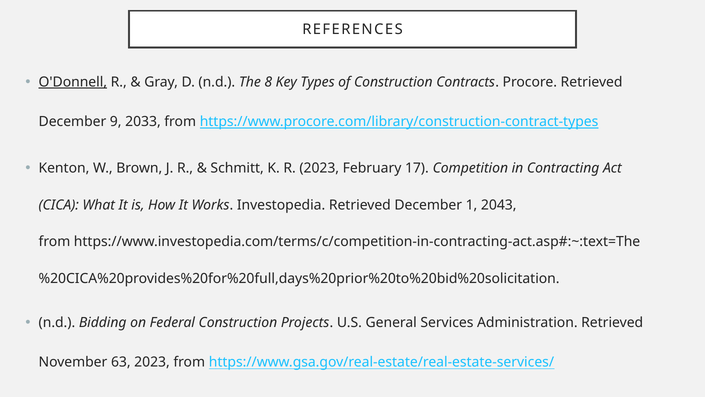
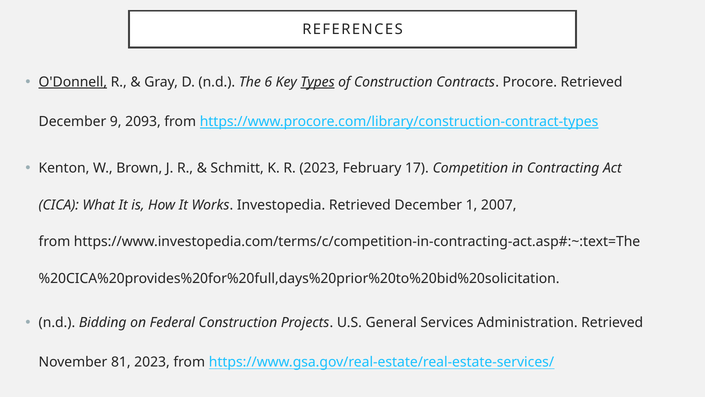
8: 8 -> 6
Types underline: none -> present
2033: 2033 -> 2093
2043: 2043 -> 2007
63: 63 -> 81
